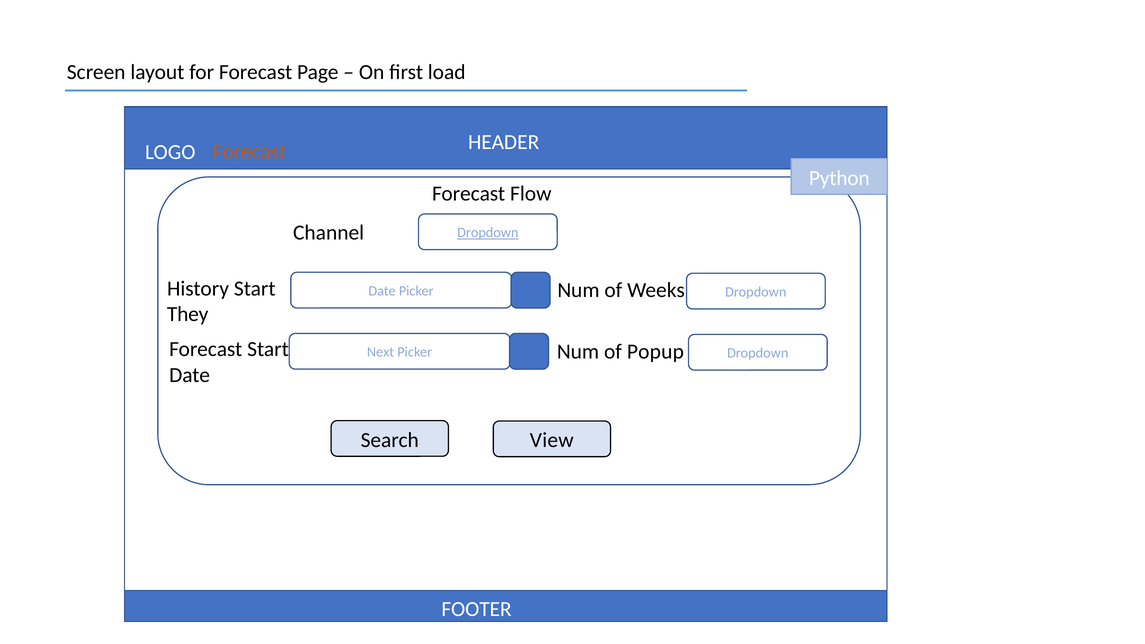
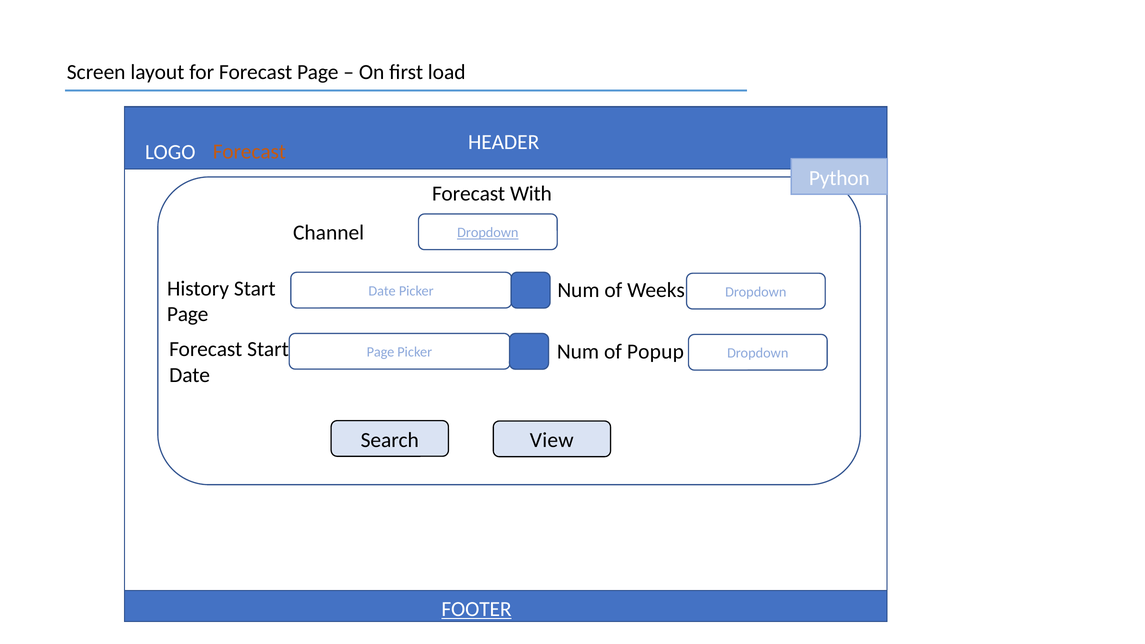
Flow: Flow -> With
They at (188, 314): They -> Page
Next at (380, 352): Next -> Page
FOOTER underline: none -> present
